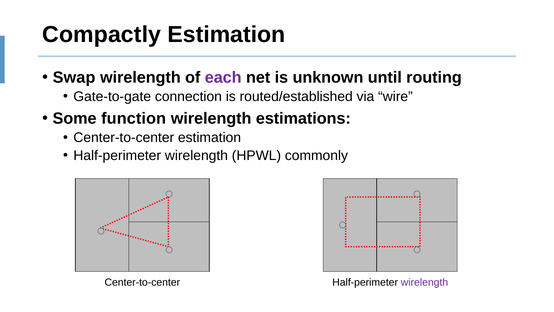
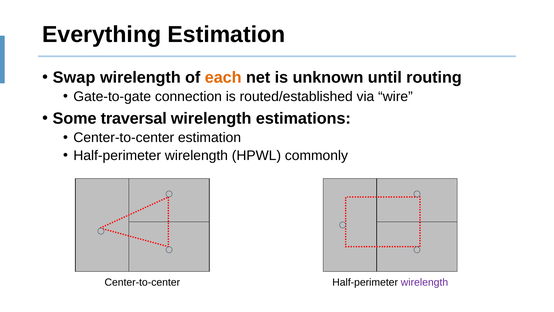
Compactly: Compactly -> Everything
each colour: purple -> orange
function: function -> traversal
